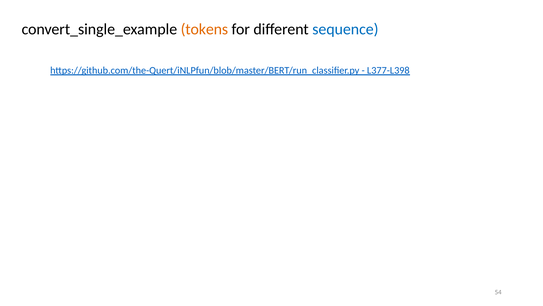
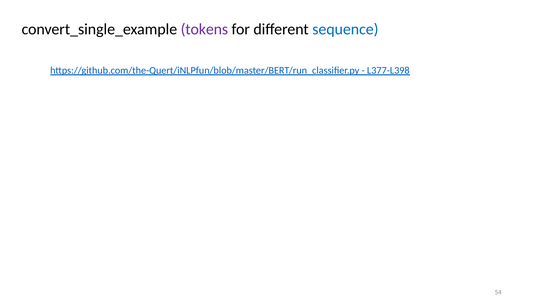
tokens colour: orange -> purple
